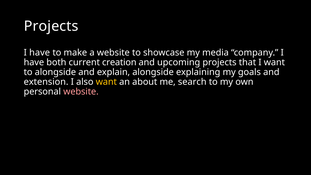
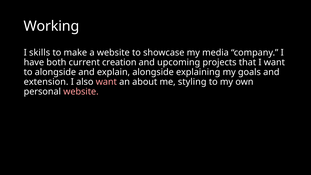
Projects at (51, 26): Projects -> Working
have at (40, 53): have -> skills
want at (106, 82) colour: yellow -> pink
search: search -> styling
